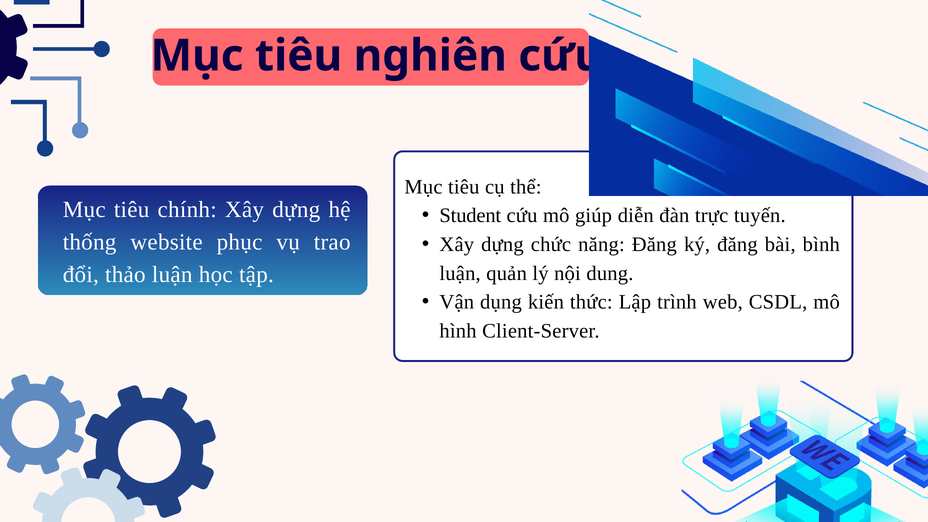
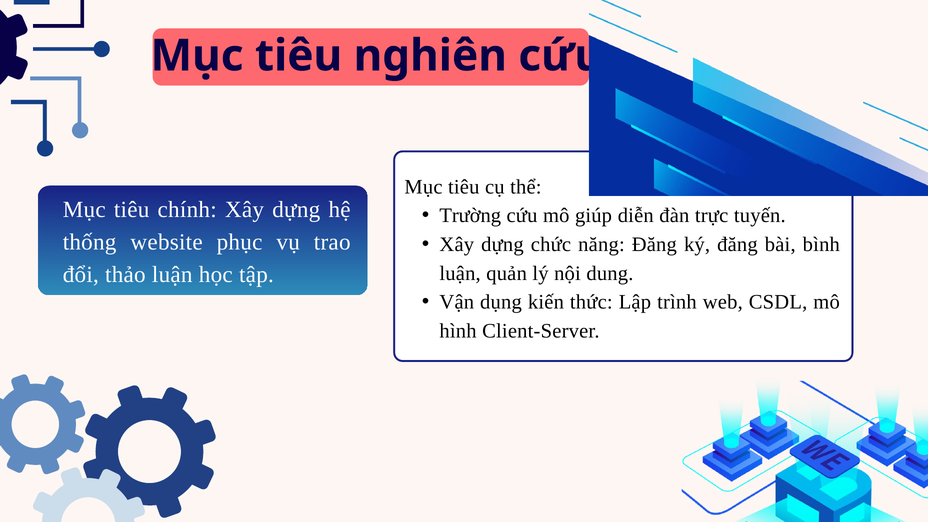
Student: Student -> Trường
